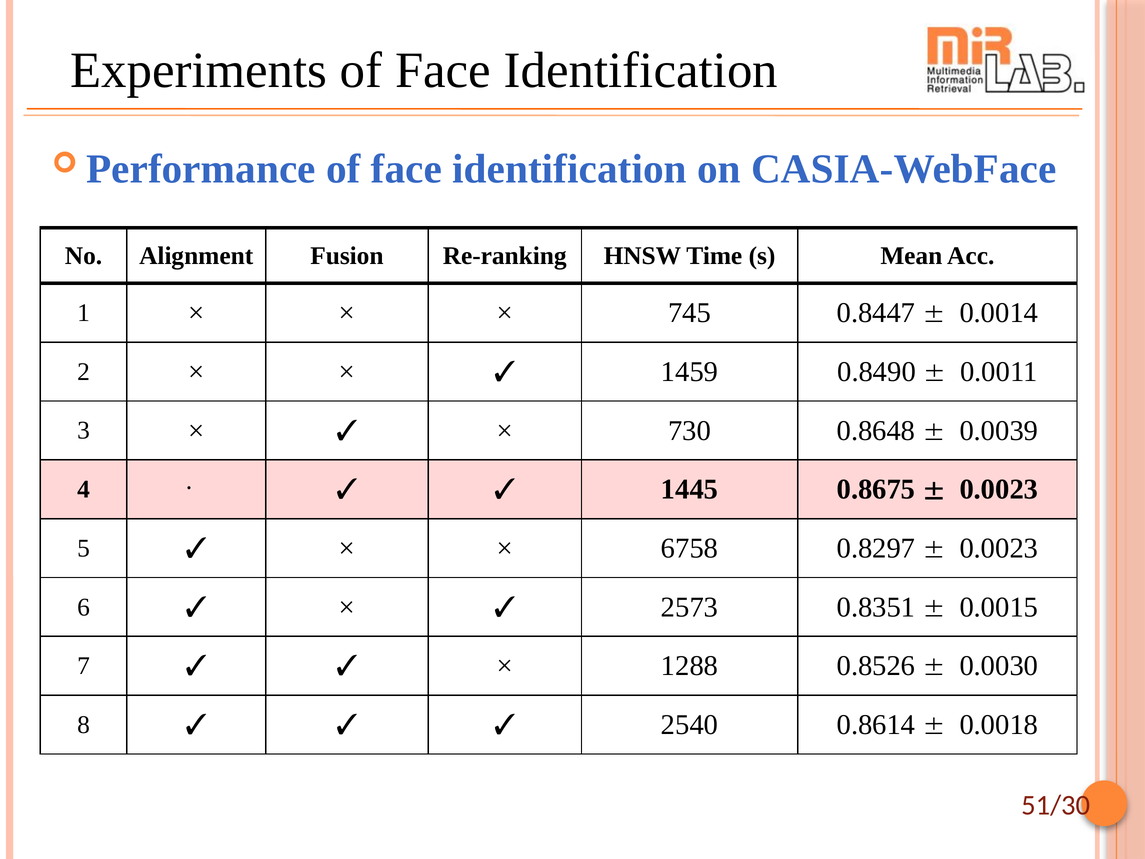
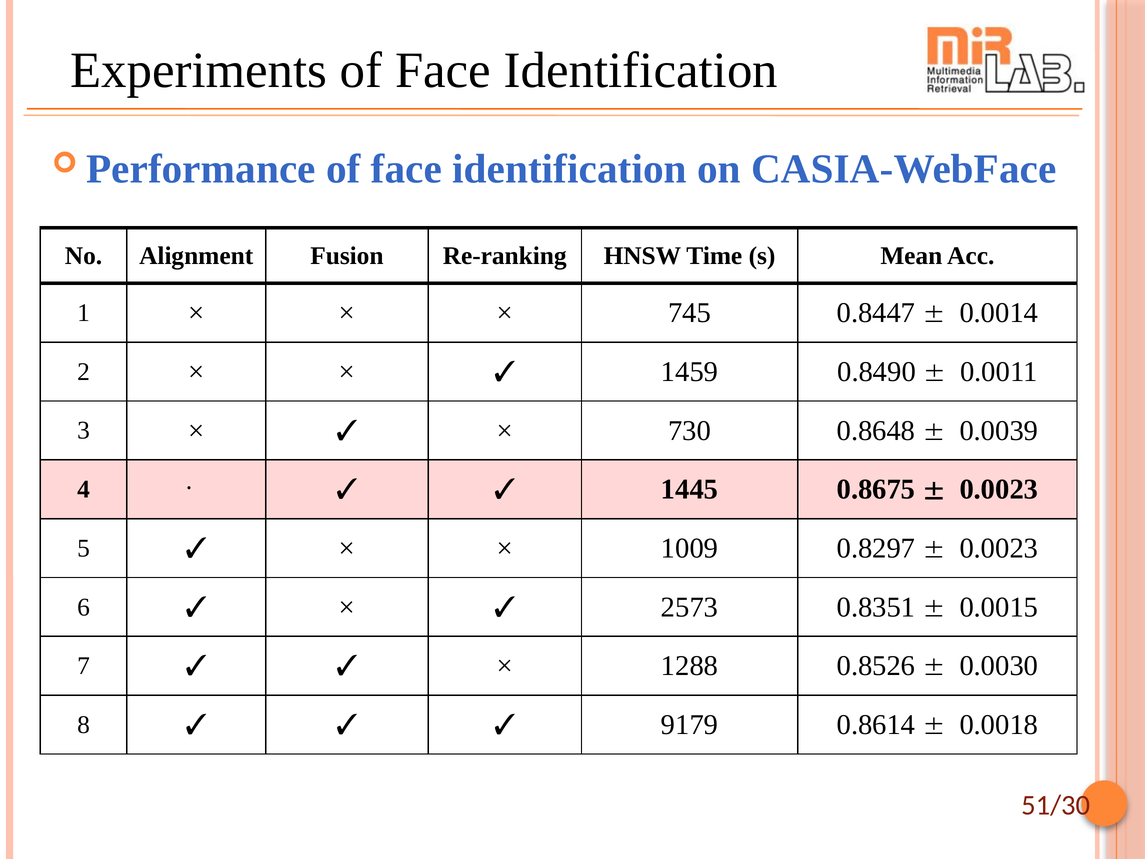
6758: 6758 -> 1009
2540: 2540 -> 9179
